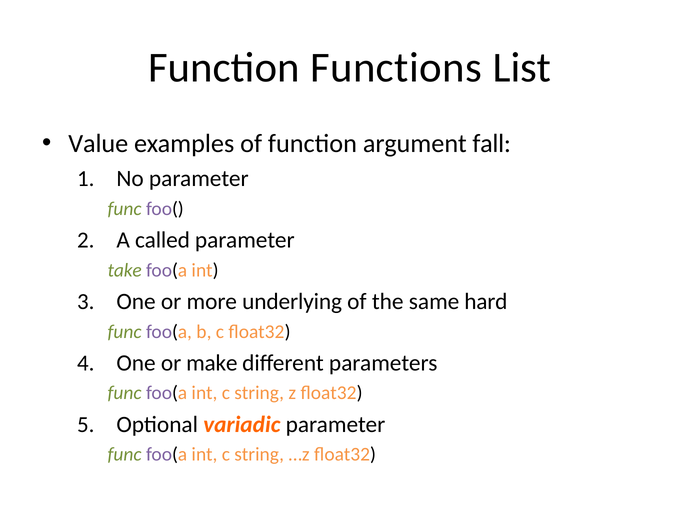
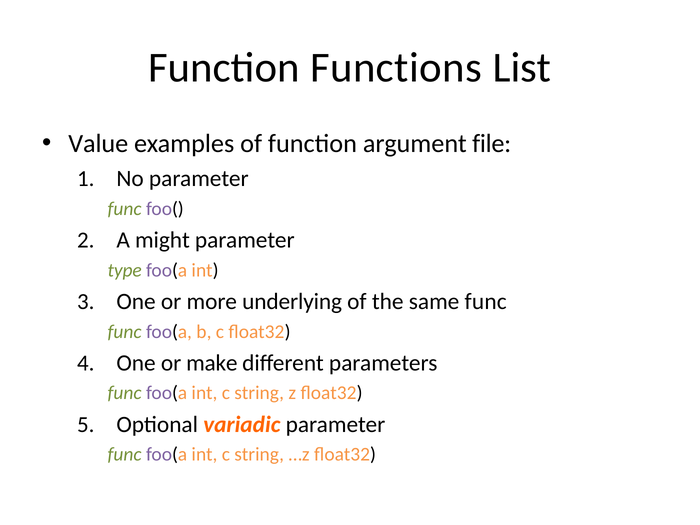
fall: fall -> file
called: called -> might
take: take -> type
same hard: hard -> func
